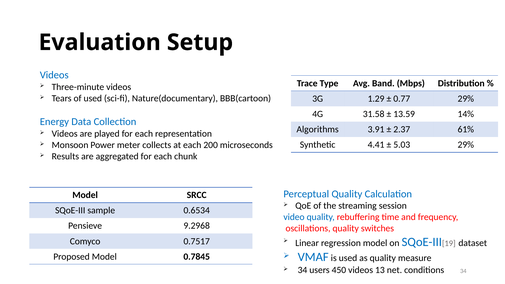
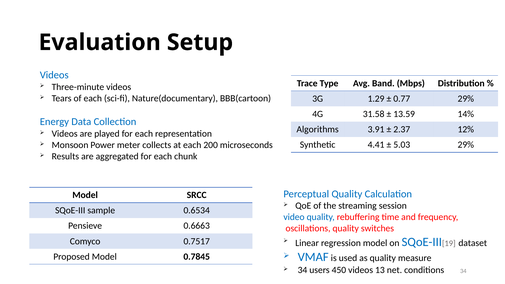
of used: used -> each
61%: 61% -> 12%
9.2968: 9.2968 -> 0.6663
